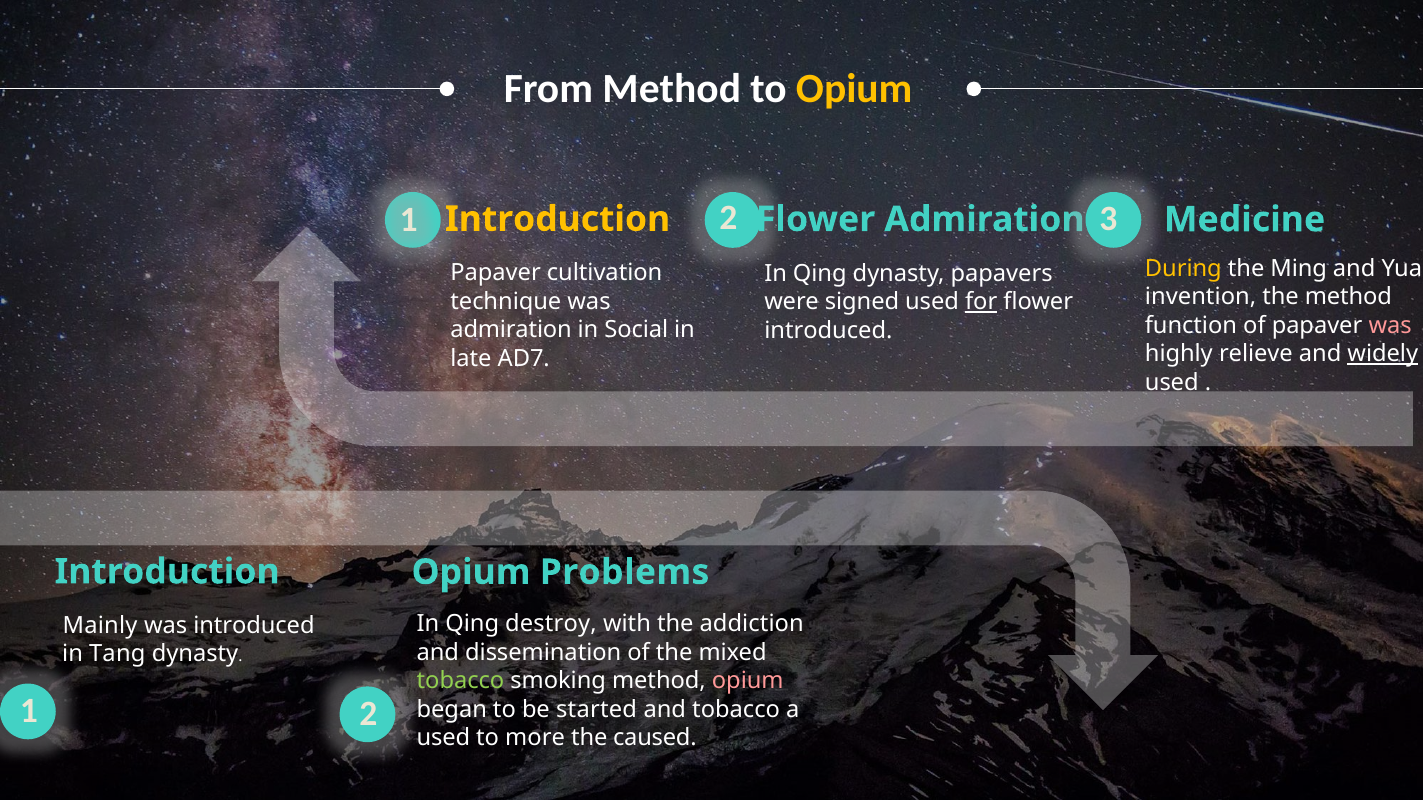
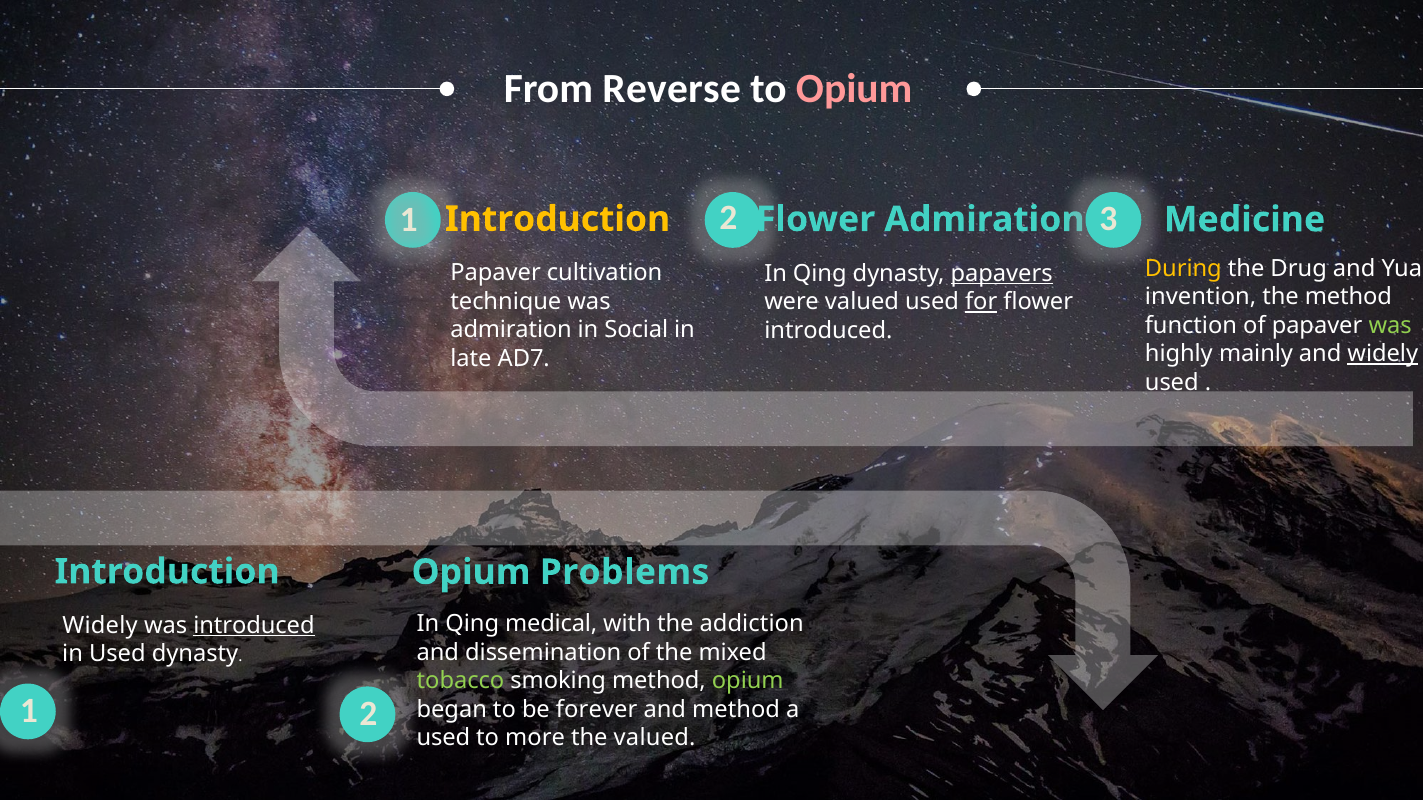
From Method: Method -> Reverse
Opium at (854, 89) colour: yellow -> pink
Ming: Ming -> Drug
papavers underline: none -> present
were signed: signed -> valued
was at (1390, 326) colour: pink -> light green
relieve: relieve -> mainly
destroy: destroy -> medical
Mainly at (100, 626): Mainly -> Widely
introduced at (254, 626) underline: none -> present
in Tang: Tang -> Used
opium at (748, 681) colour: pink -> light green
started: started -> forever
and tobacco: tobacco -> method
the caused: caused -> valued
